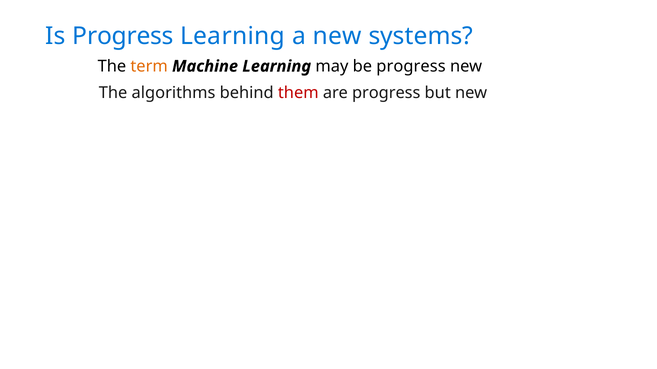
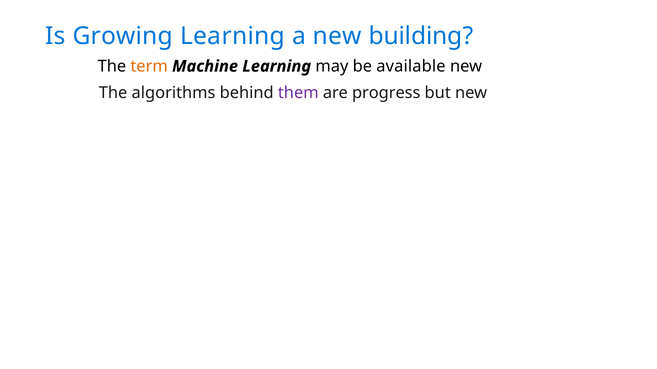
Is Progress: Progress -> Growing
systems: systems -> building
be progress: progress -> available
them colour: red -> purple
